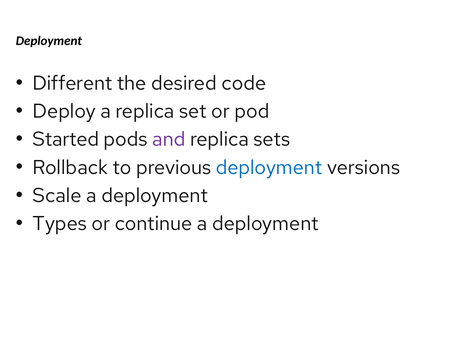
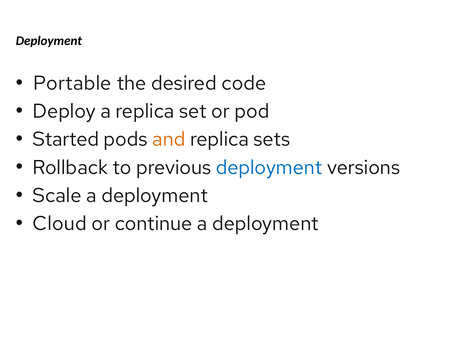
Different: Different -> Portable
and colour: purple -> orange
Types: Types -> Cloud
